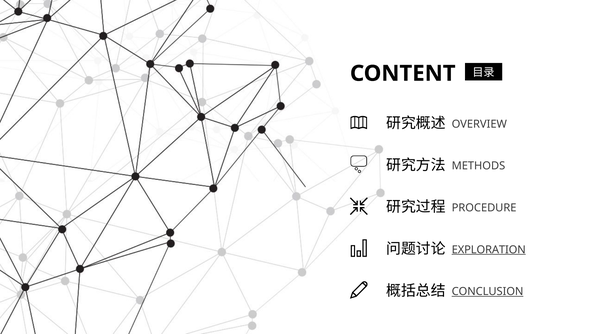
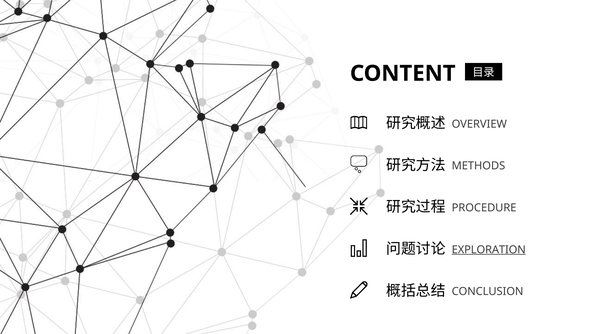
CONCLUSION underline: present -> none
